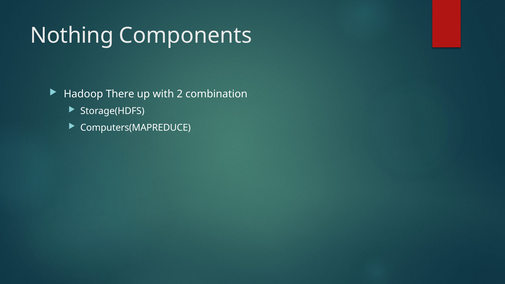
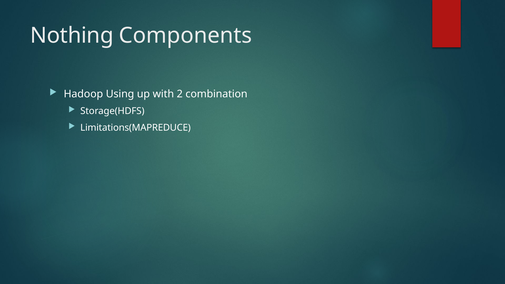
There: There -> Using
Computers(MAPREDUCE: Computers(MAPREDUCE -> Limitations(MAPREDUCE
